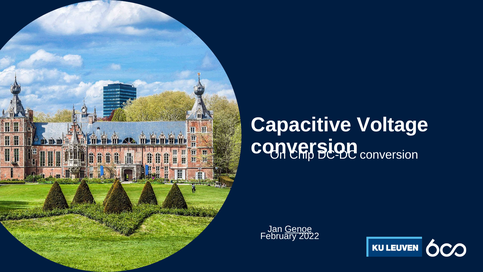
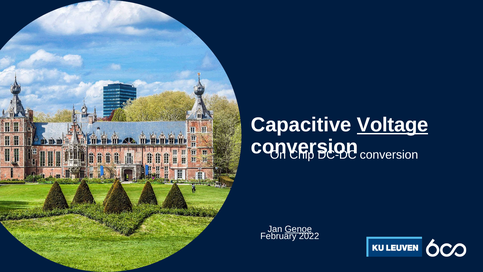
Voltage underline: none -> present
